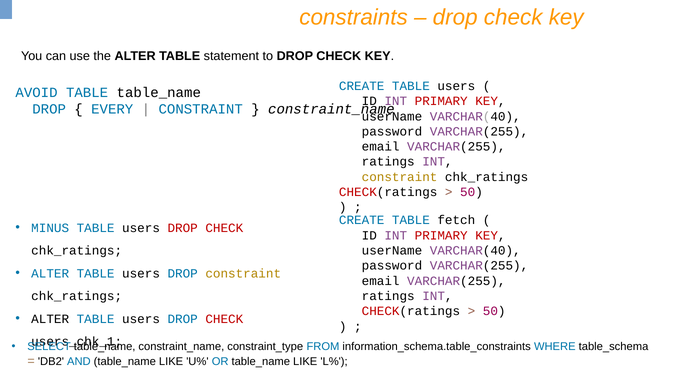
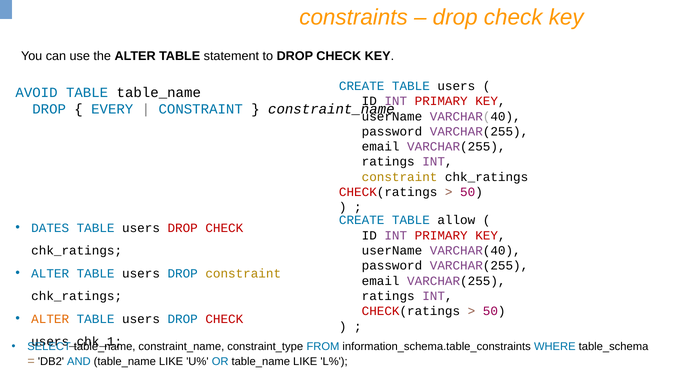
fetch: fetch -> allow
MINUS: MINUS -> DATES
ALTER at (50, 318) colour: black -> orange
